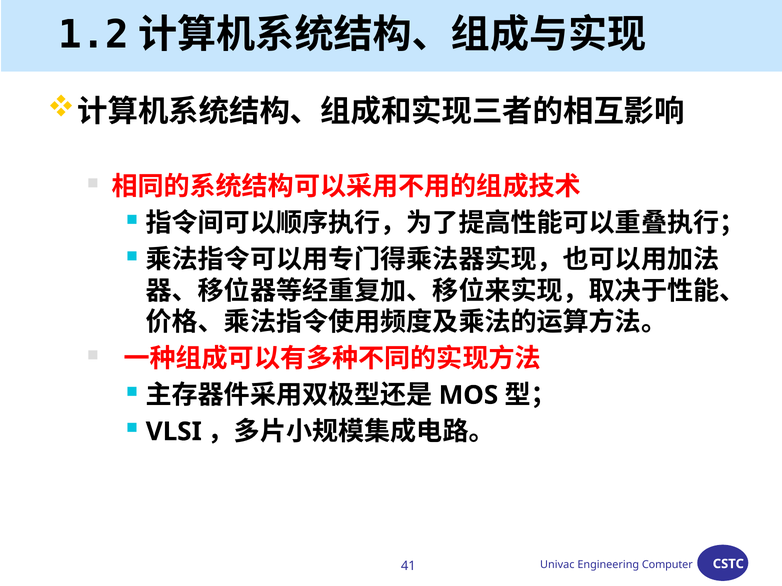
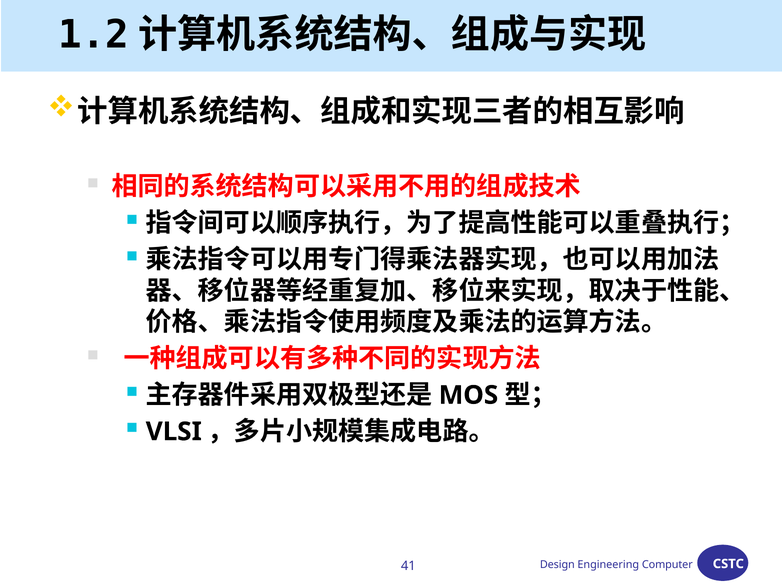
Univac: Univac -> Design
